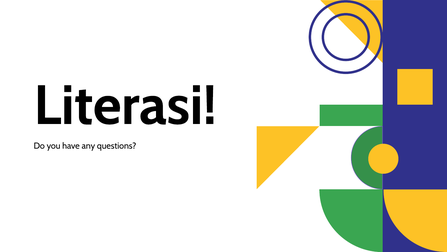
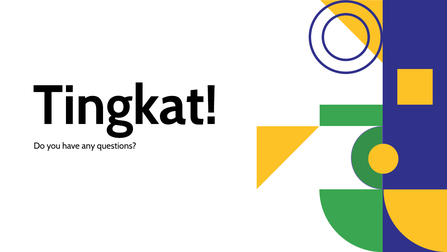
Literasi: Literasi -> Tingkat
